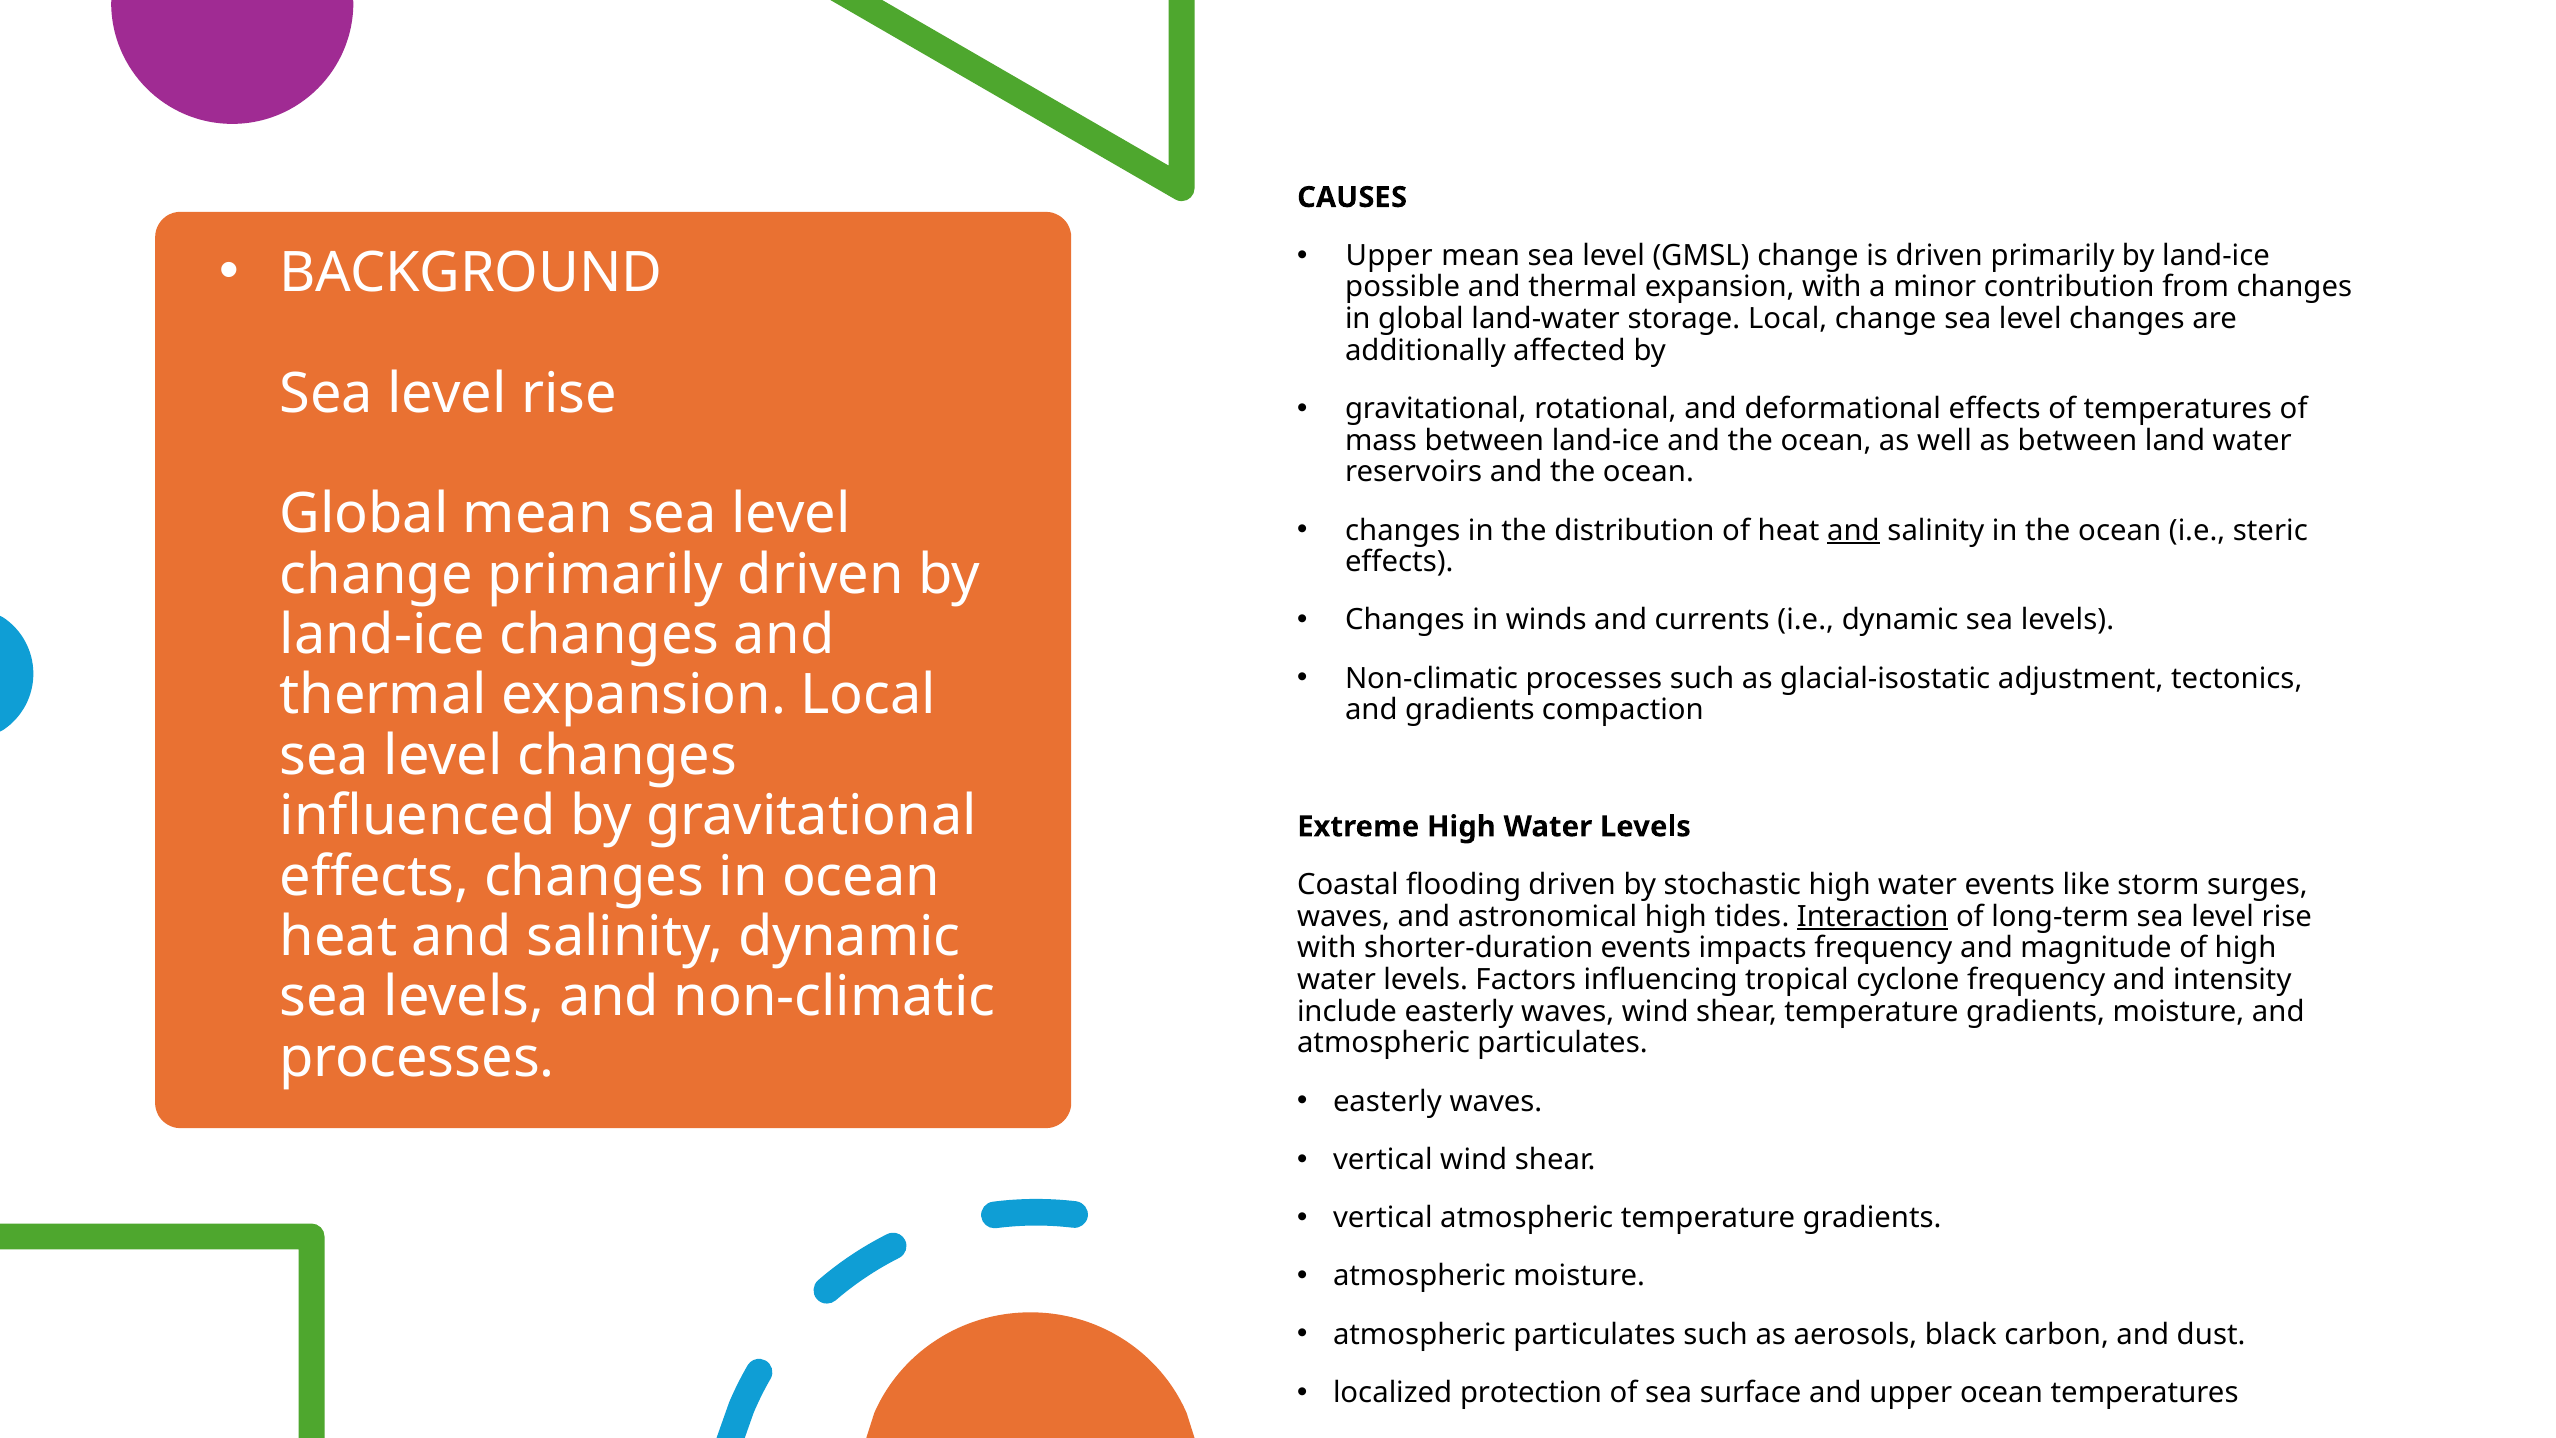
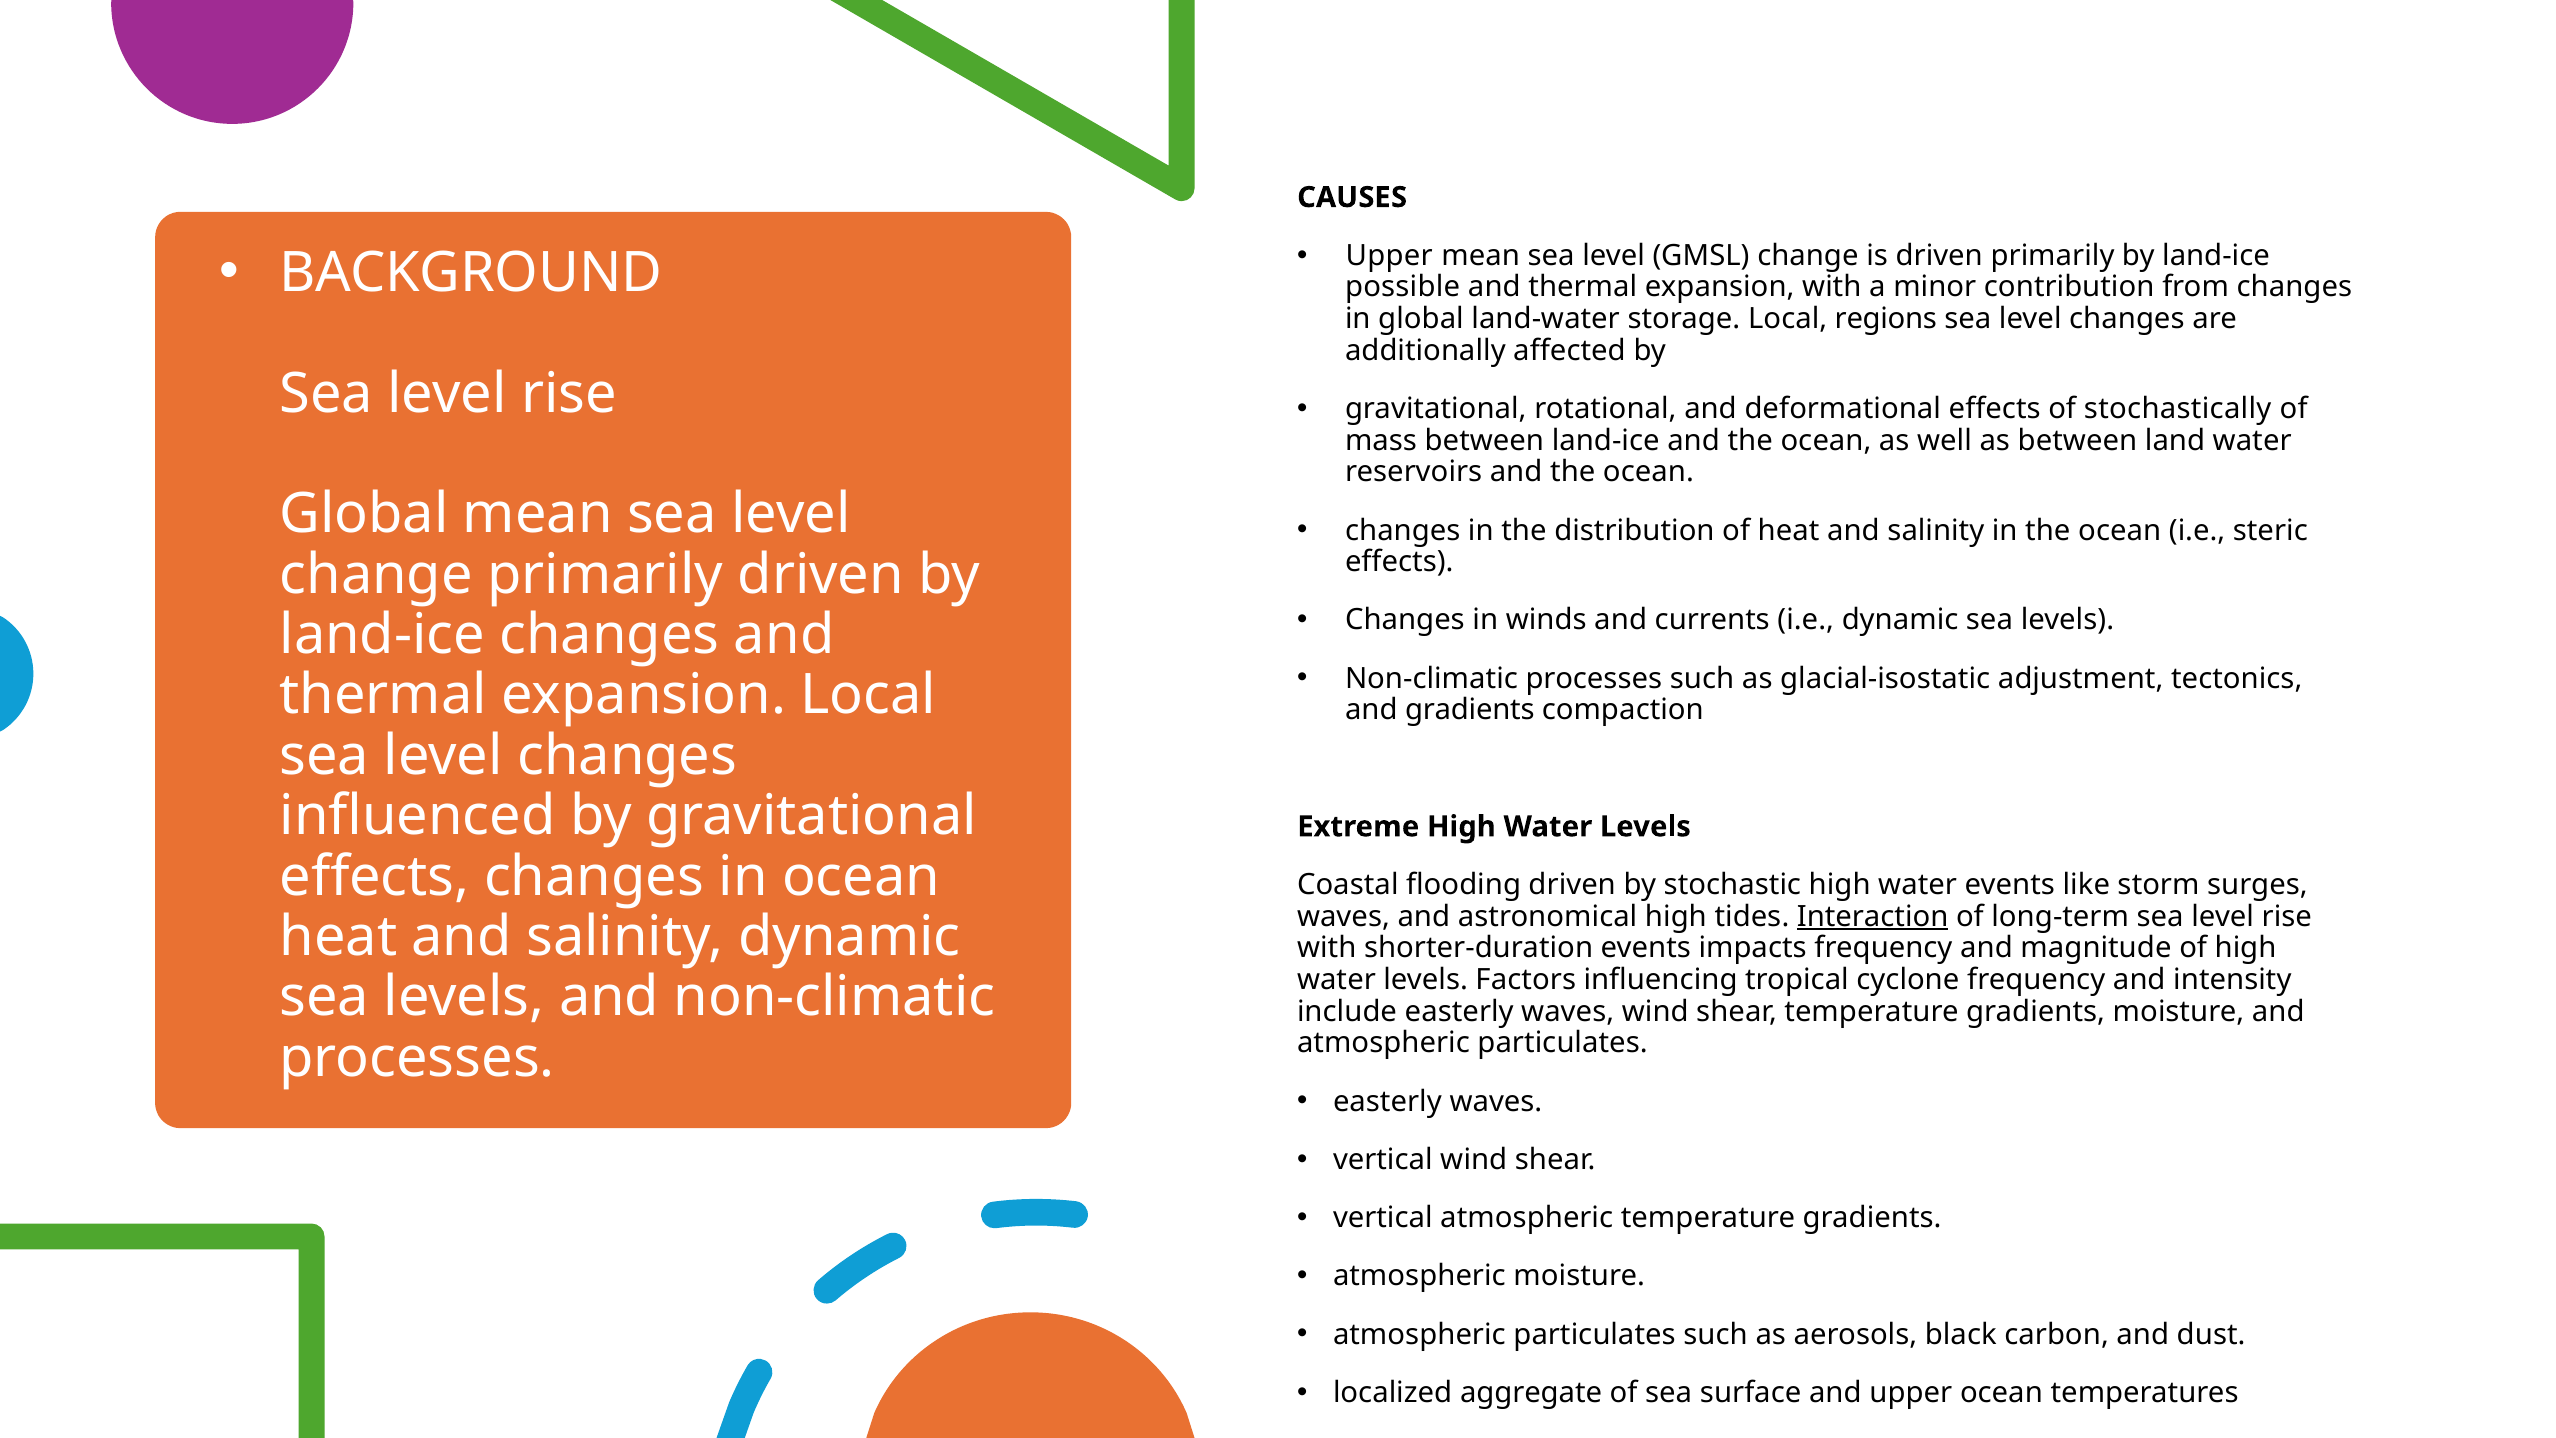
Local change: change -> regions
of temperatures: temperatures -> stochastically
and at (1853, 530) underline: present -> none
protection: protection -> aggregate
